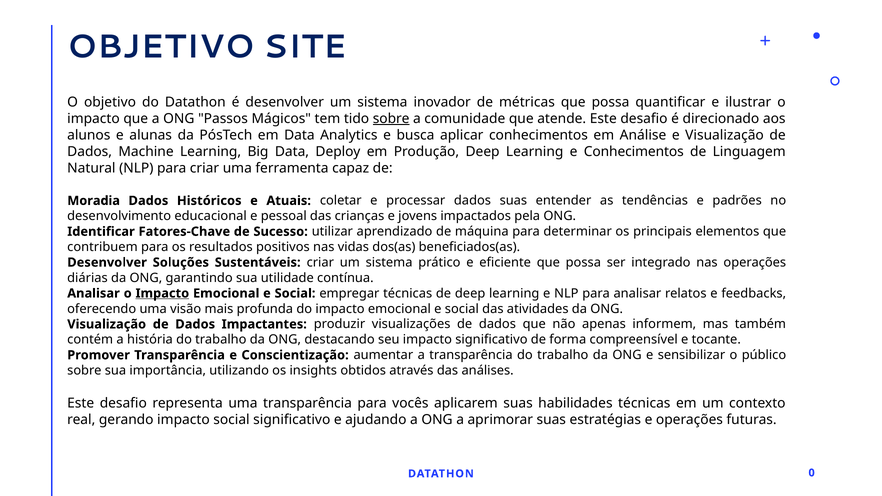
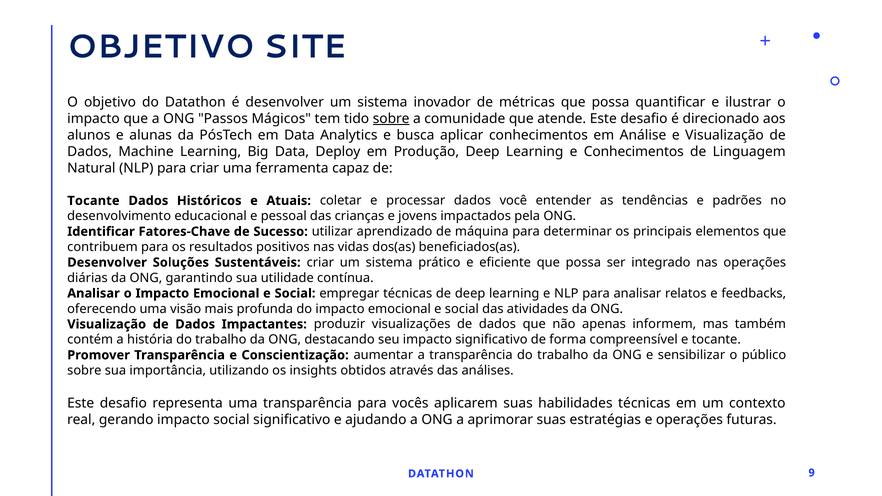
Moradia at (94, 201): Moradia -> Tocante
dados suas: suas -> você
Impacto at (162, 293) underline: present -> none
0: 0 -> 9
